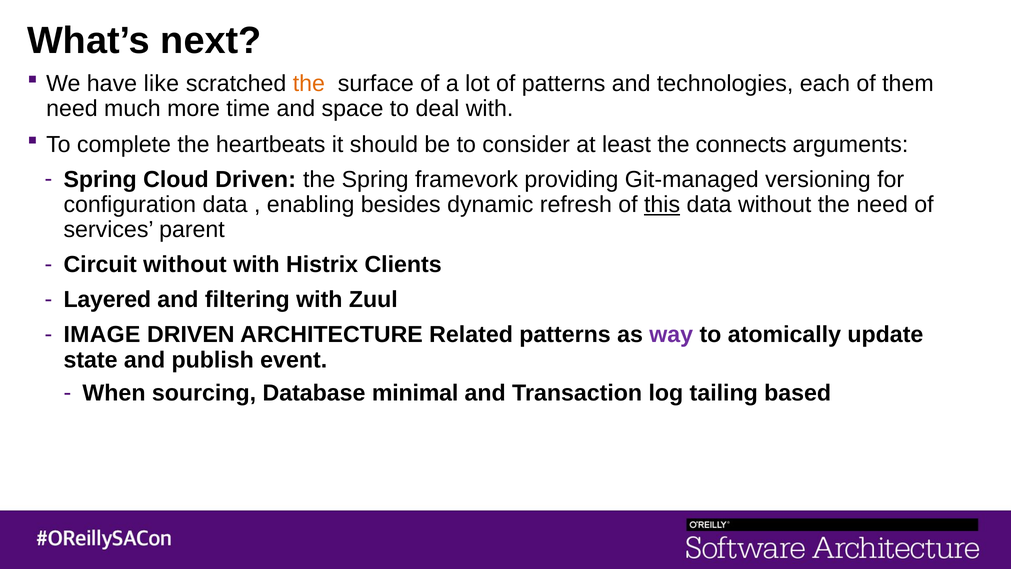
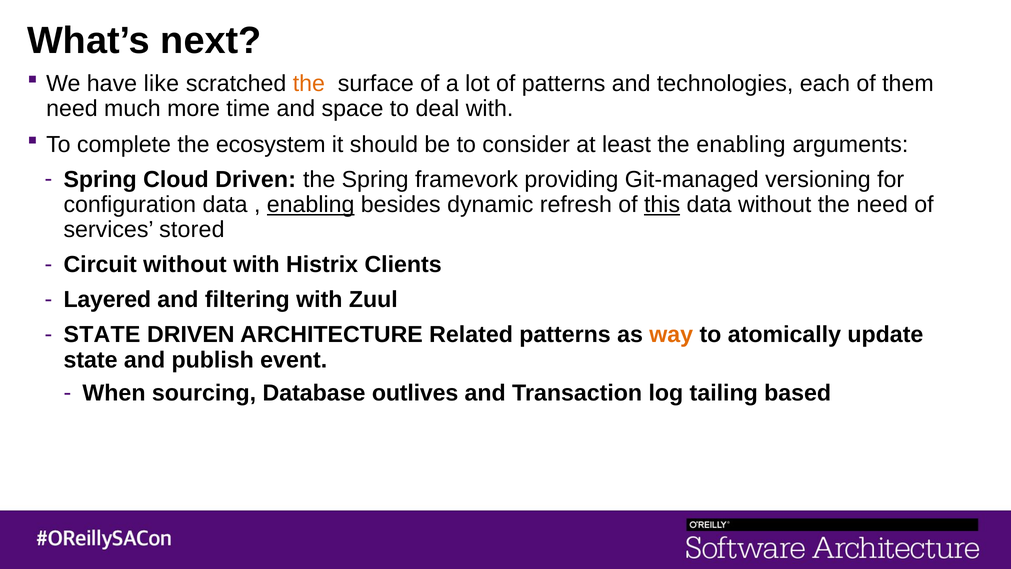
heartbeats: heartbeats -> ecosystem
the connects: connects -> enabling
enabling at (311, 205) underline: none -> present
parent: parent -> stored
IMAGE at (102, 335): IMAGE -> STATE
way colour: purple -> orange
minimal: minimal -> outlives
